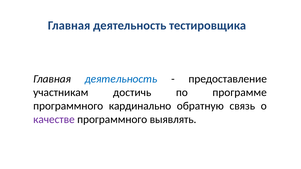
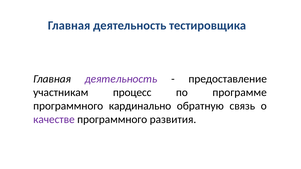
деятельность at (121, 79) colour: blue -> purple
достичь: достичь -> процесс
выявлять: выявлять -> развития
